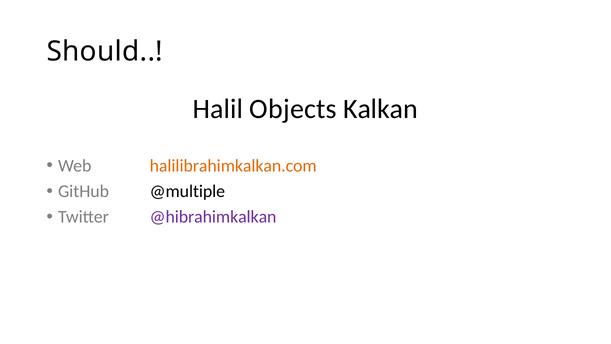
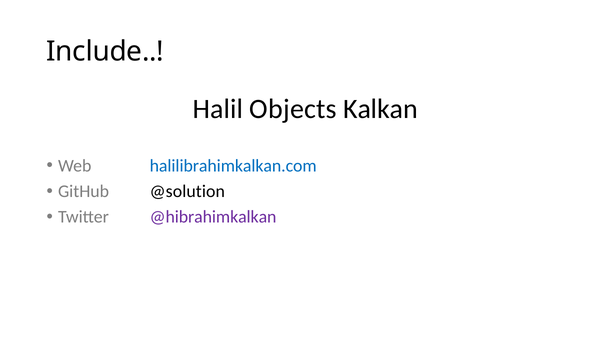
Should: Should -> Include
halilibrahimkalkan.com colour: orange -> blue
@multiple: @multiple -> @solution
